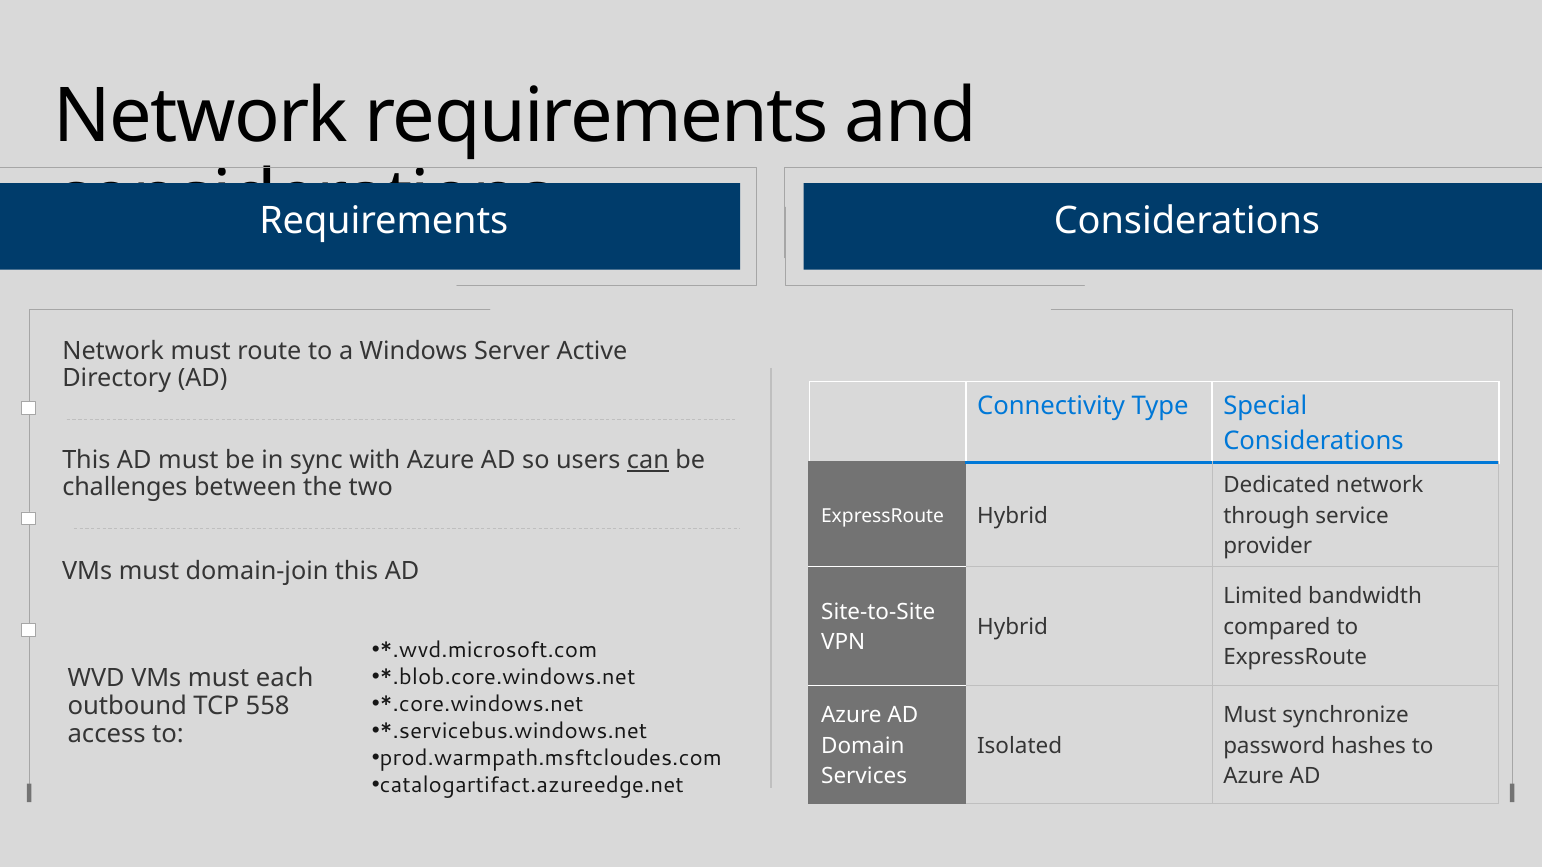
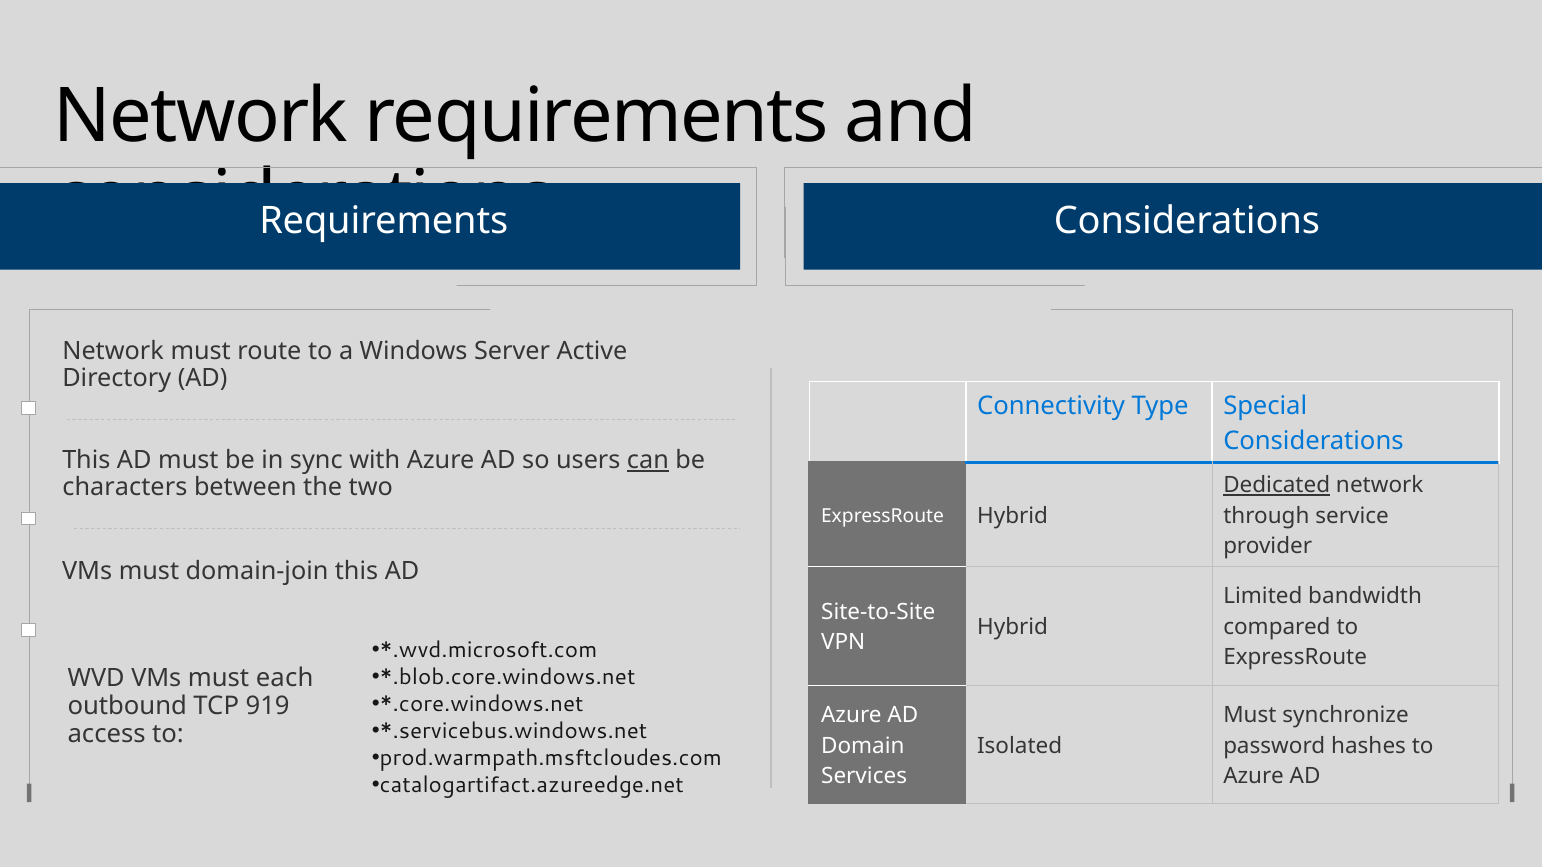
Dedicated underline: none -> present
challenges: challenges -> characters
558: 558 -> 919
